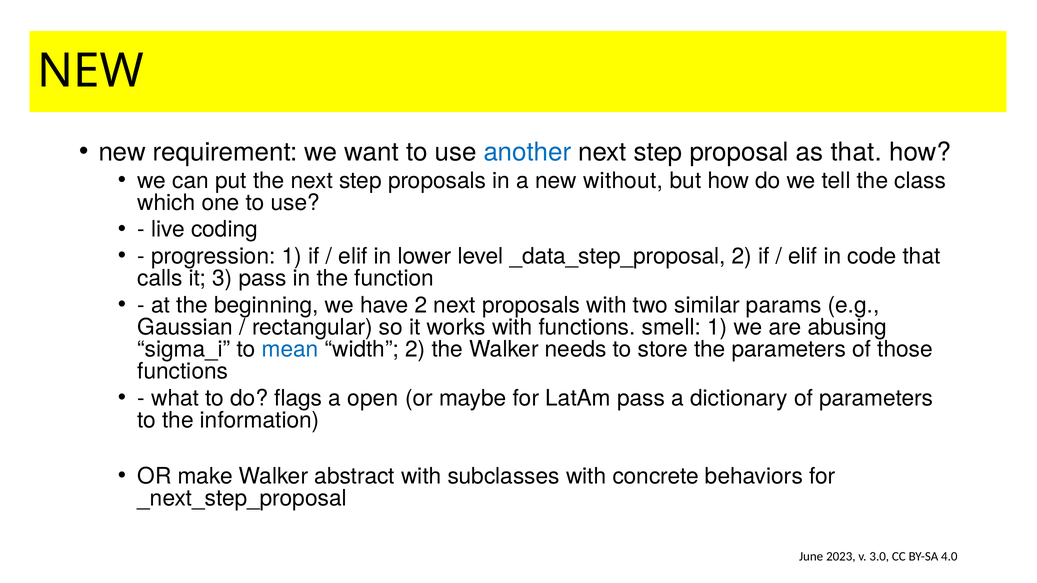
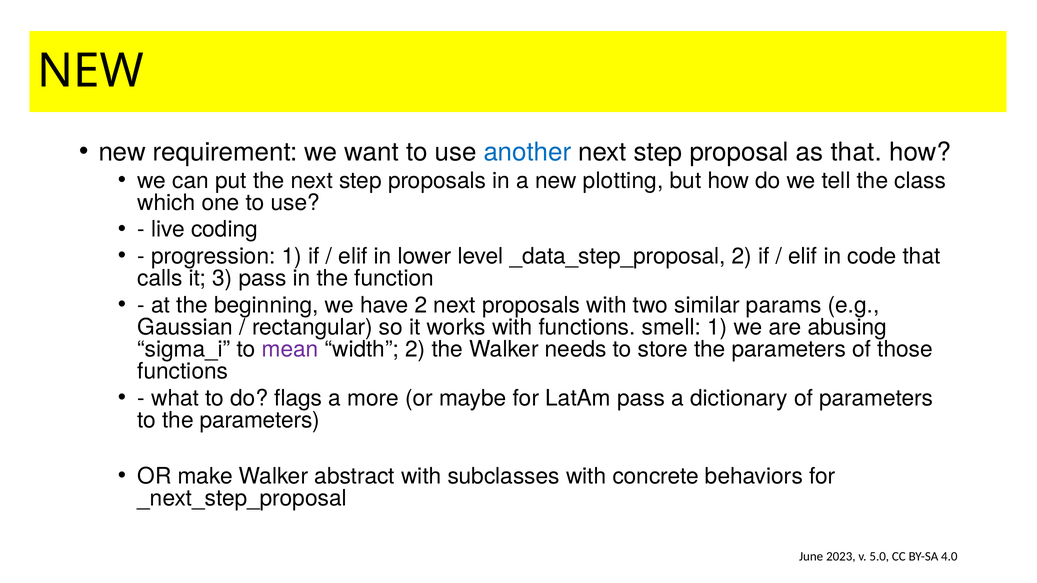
without: without -> plotting
mean colour: blue -> purple
open: open -> more
to the information: information -> parameters
3.0: 3.0 -> 5.0
